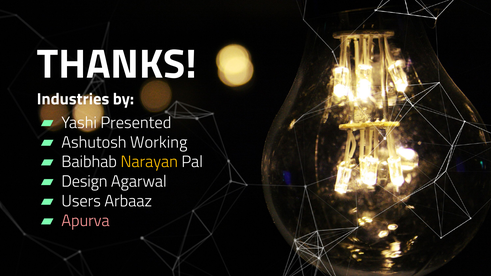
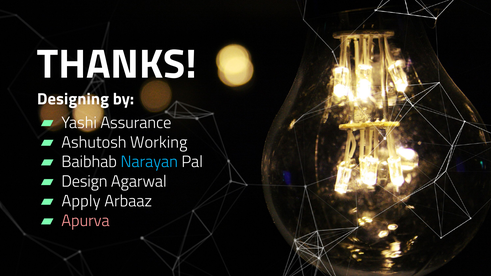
Industries: Industries -> Designing
Presented: Presented -> Assurance
Narayan colour: yellow -> light blue
Users: Users -> Apply
